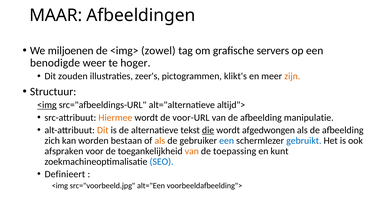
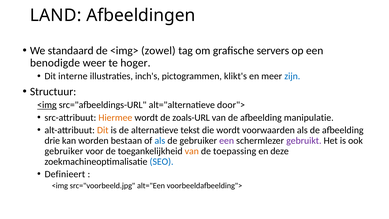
MAAR: MAAR -> LAND
miljoenen: miljoenen -> standaard
zouden: zouden -> interne
zeer's: zeer's -> inch's
zijn colour: orange -> blue
altijd">: altijd"> -> door">
voor-URL: voor-URL -> zoals-URL
die underline: present -> none
afgedwongen: afgedwongen -> voorwaarden
zich: zich -> drie
als at (160, 140) colour: orange -> blue
een at (227, 140) colour: blue -> purple
gebruikt colour: blue -> purple
afspraken at (64, 151): afspraken -> gebruiker
kunt: kunt -> deze
